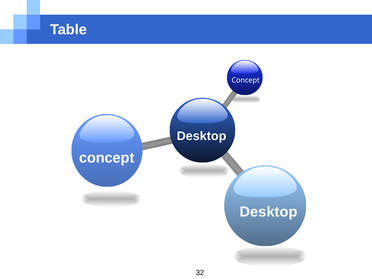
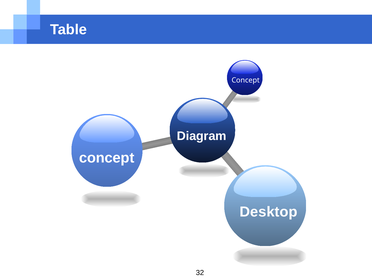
Desktop at (202, 136): Desktop -> Diagram
